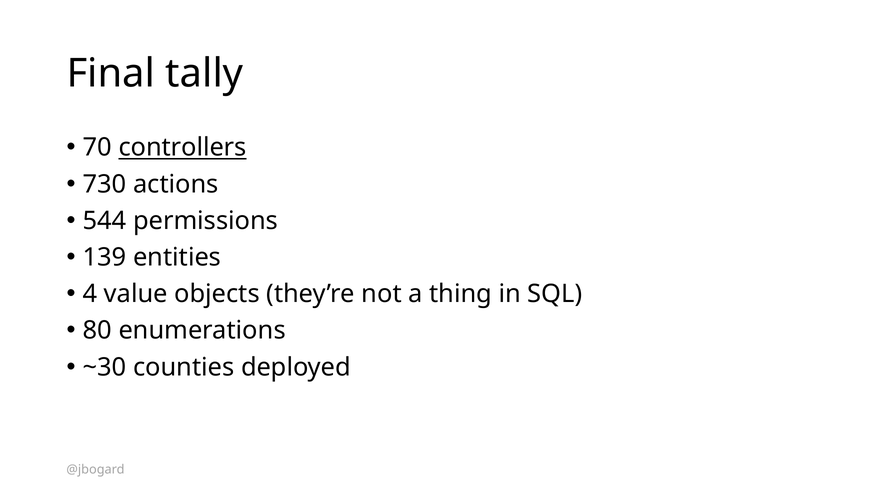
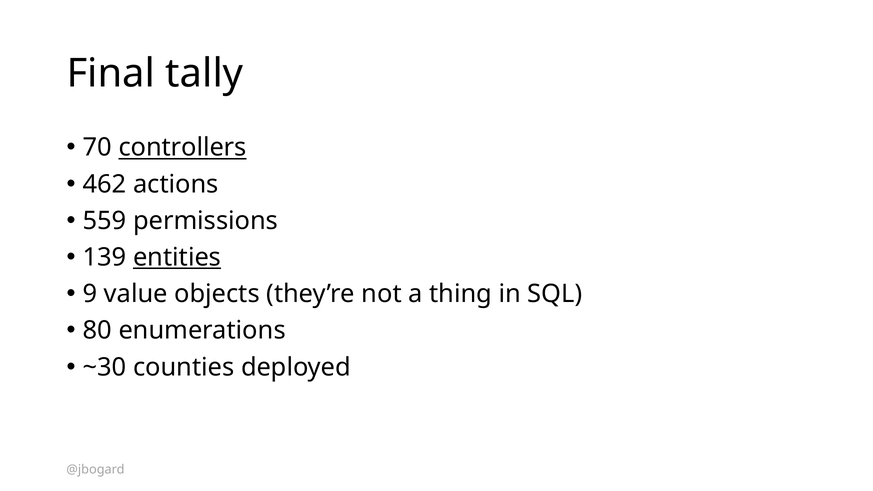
730: 730 -> 462
544: 544 -> 559
entities underline: none -> present
4: 4 -> 9
